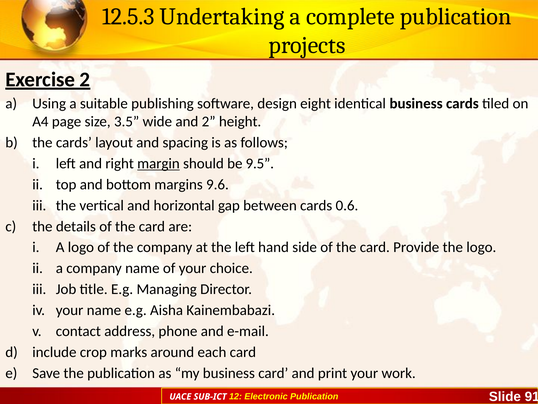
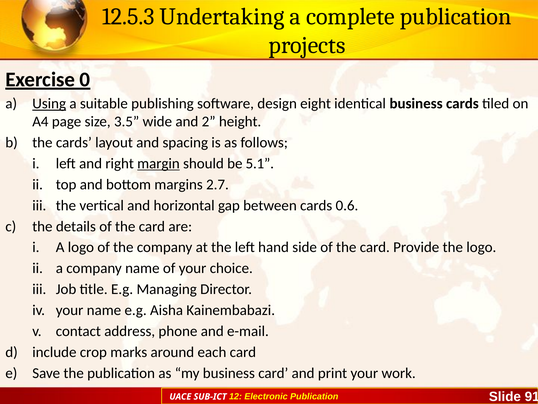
Exercise 2: 2 -> 0
Using underline: none -> present
9.5: 9.5 -> 5.1
9.6: 9.6 -> 2.7
